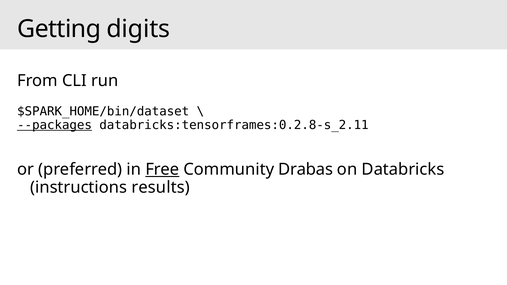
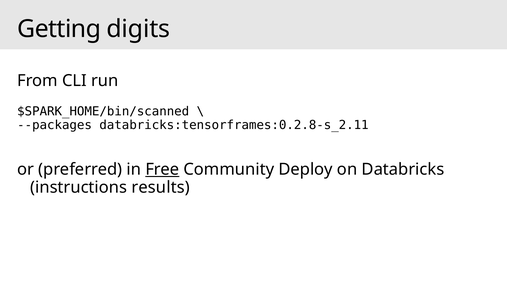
$SPARK_HOME/bin/dataset: $SPARK_HOME/bin/dataset -> $SPARK_HOME/bin/scanned
--packages underline: present -> none
Drabas: Drabas -> Deploy
